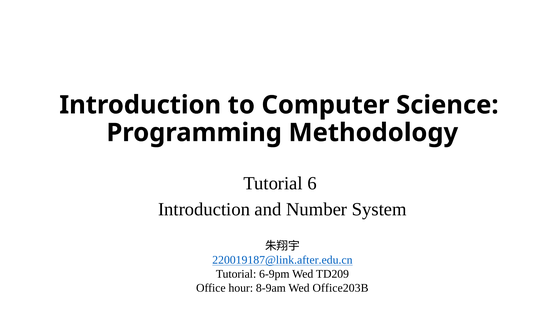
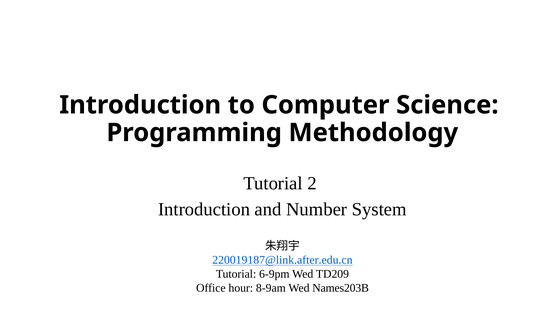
6: 6 -> 2
Office203B: Office203B -> Names203B
